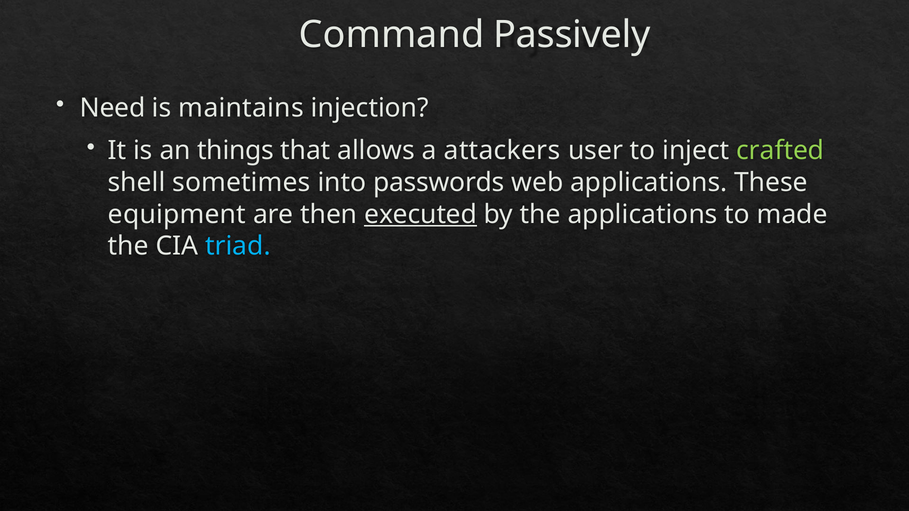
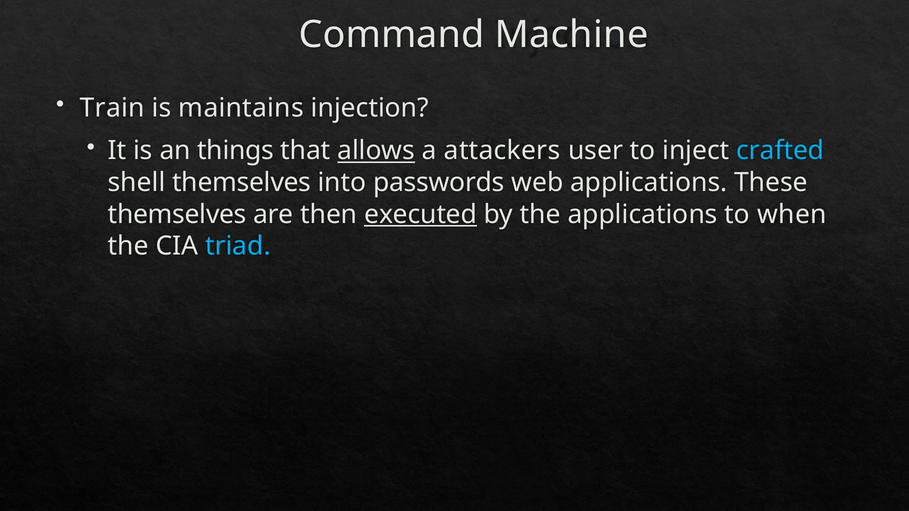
Passively: Passively -> Machine
Need: Need -> Train
allows underline: none -> present
crafted colour: light green -> light blue
shell sometimes: sometimes -> themselves
equipment at (177, 215): equipment -> themselves
made: made -> when
